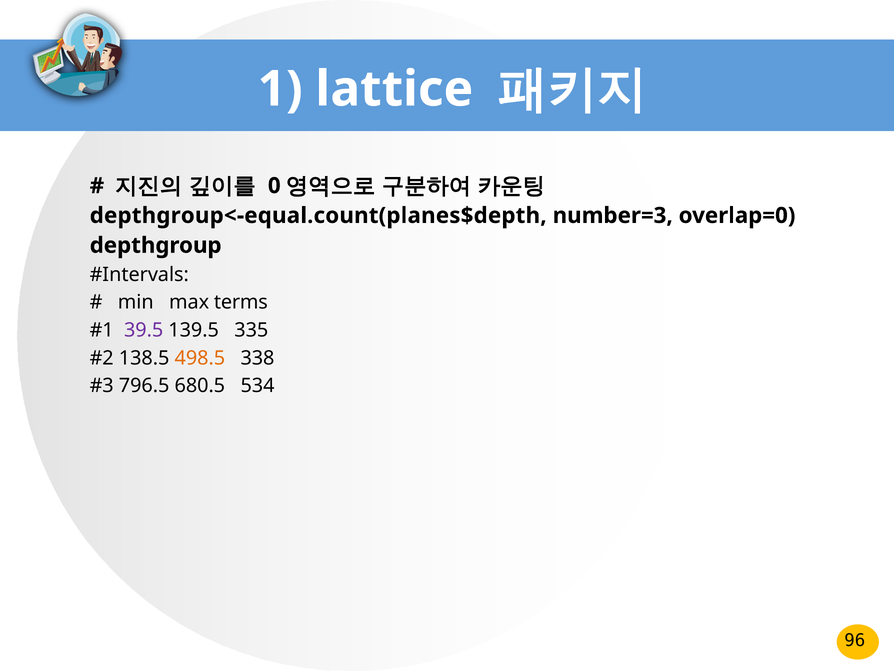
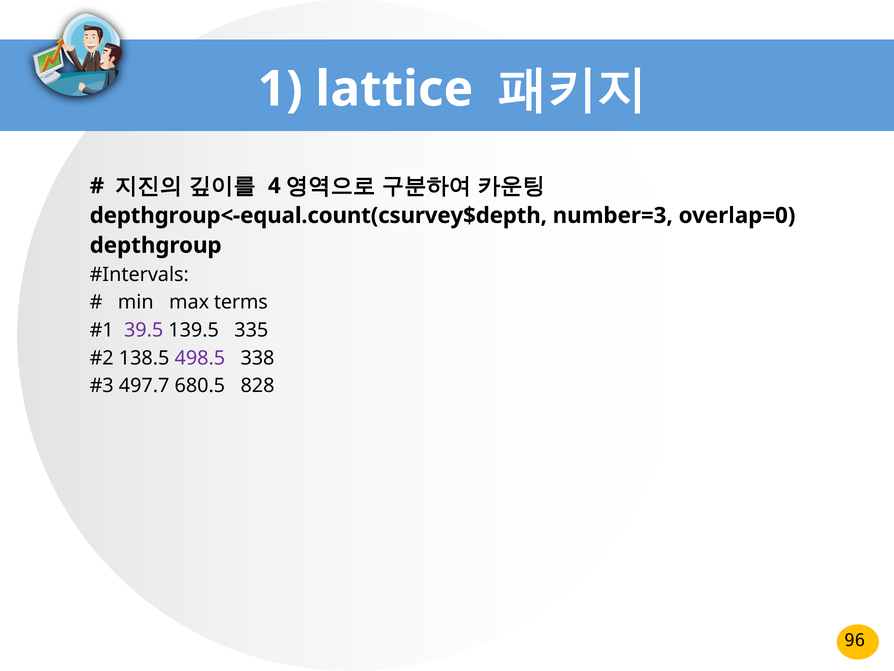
0: 0 -> 4
depthgroup<-equal.count(planes$depth: depthgroup<-equal.count(planes$depth -> depthgroup<-equal.count(csurvey$depth
498.5 colour: orange -> purple
796.5: 796.5 -> 497.7
534: 534 -> 828
